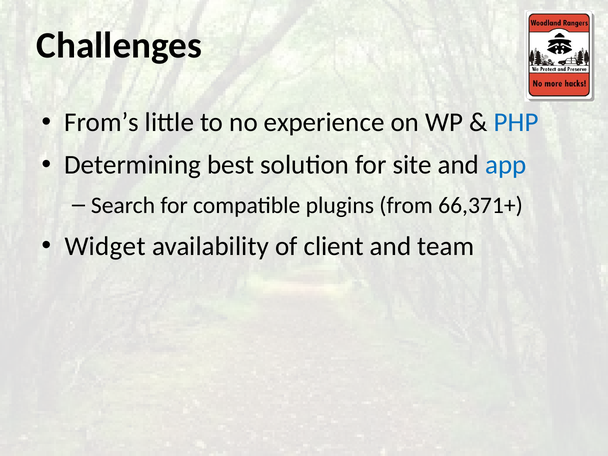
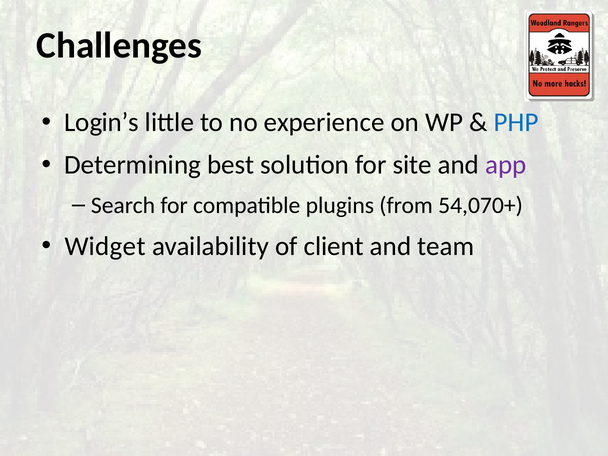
From’s: From’s -> Login’s
app colour: blue -> purple
66,371+: 66,371+ -> 54,070+
